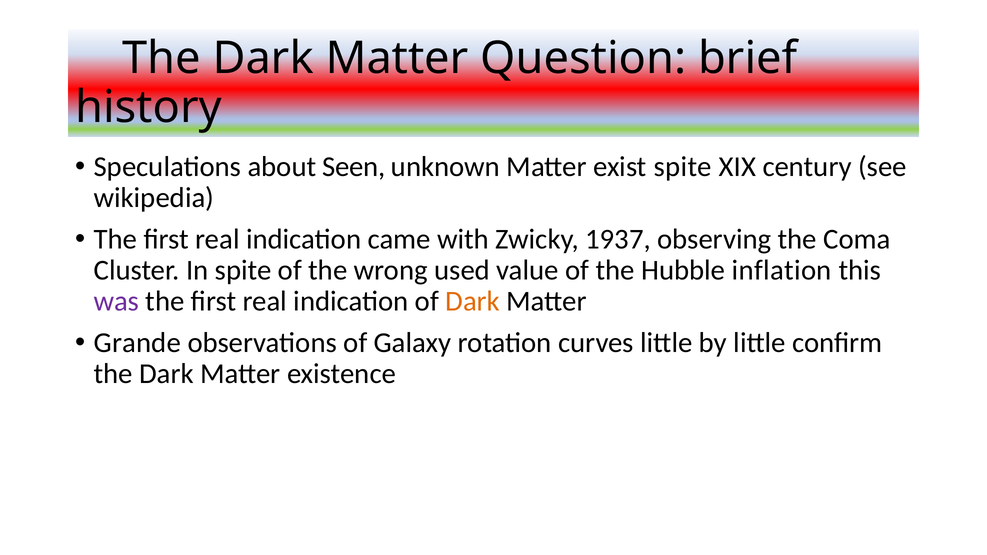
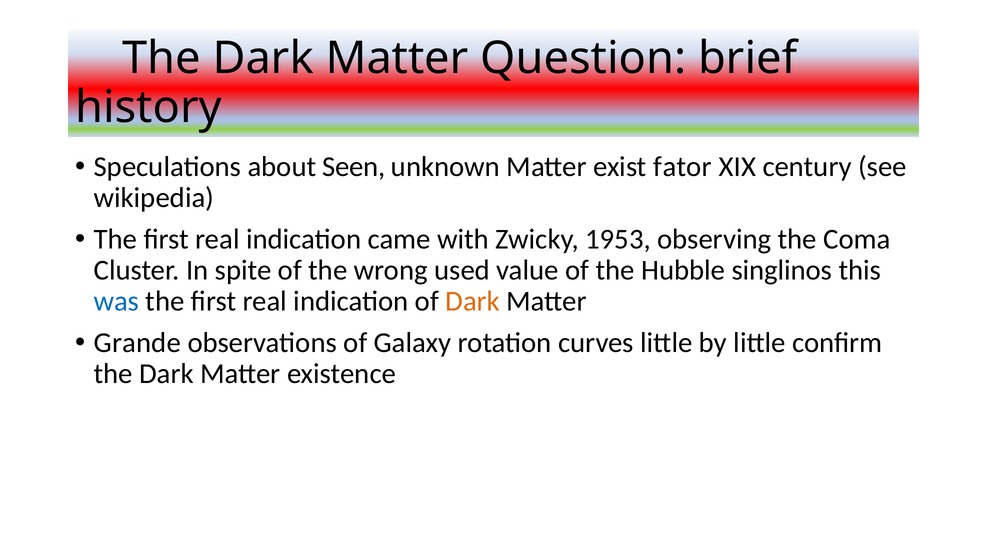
exist spite: spite -> fator
1937: 1937 -> 1953
inflation: inflation -> singlinos
was colour: purple -> blue
